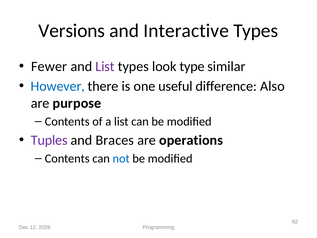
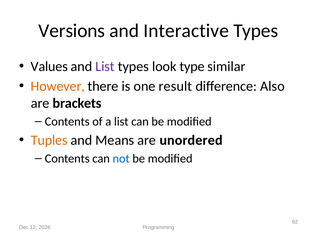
Fewer: Fewer -> Values
However colour: blue -> orange
useful: useful -> result
purpose: purpose -> brackets
Tuples colour: purple -> orange
Braces: Braces -> Means
operations: operations -> unordered
